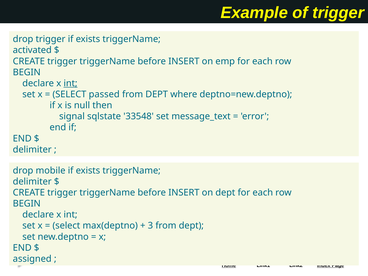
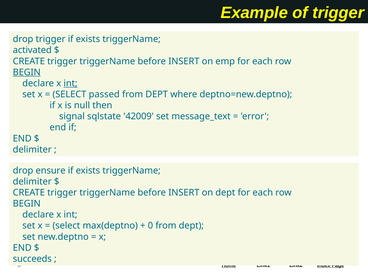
BEGIN at (27, 72) underline: none -> present
33548: 33548 -> 42009
mobile: mobile -> ensure
3: 3 -> 0
assigned: assigned -> succeeds
